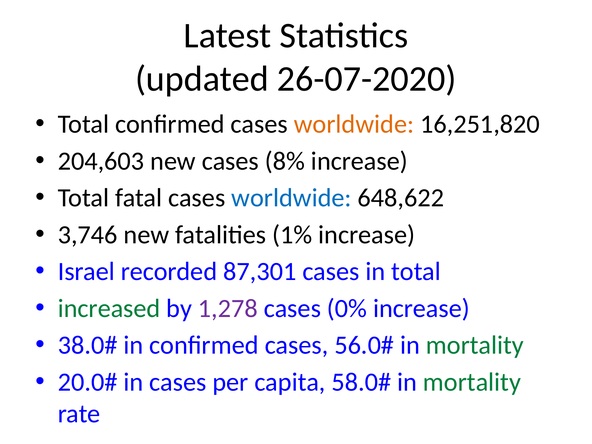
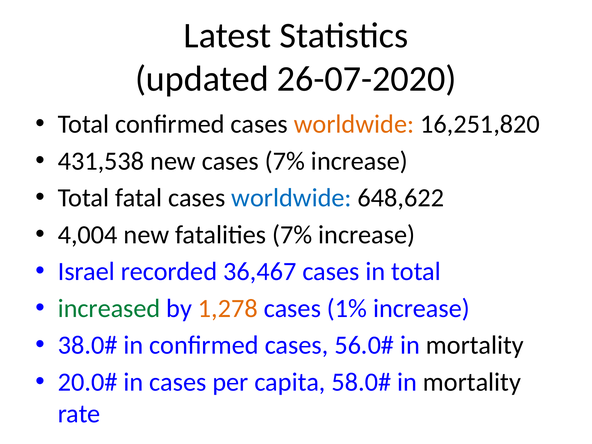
204,603: 204,603 -> 431,538
cases 8%: 8% -> 7%
3,746: 3,746 -> 4,004
fatalities 1%: 1% -> 7%
87,301: 87,301 -> 36,467
1,278 colour: purple -> orange
0%: 0% -> 1%
mortality at (475, 345) colour: green -> black
mortality at (472, 382) colour: green -> black
